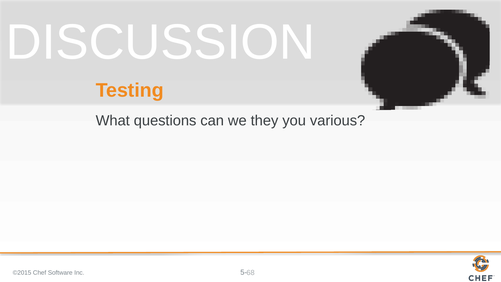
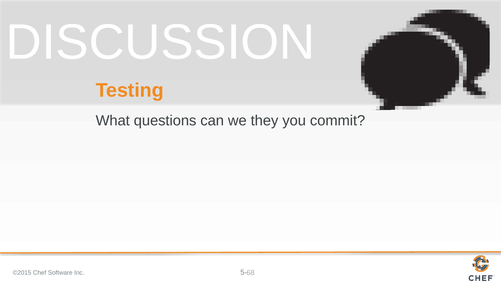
various: various -> commit
